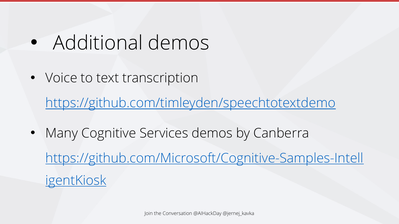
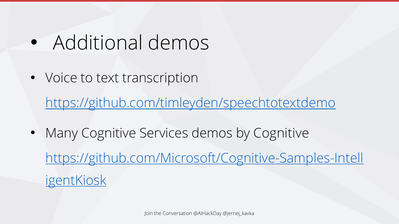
by Canberra: Canberra -> Cognitive
